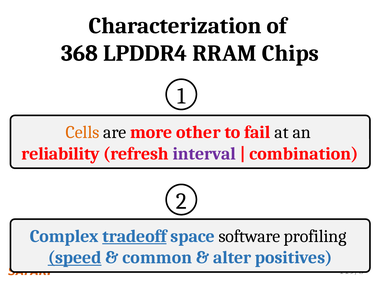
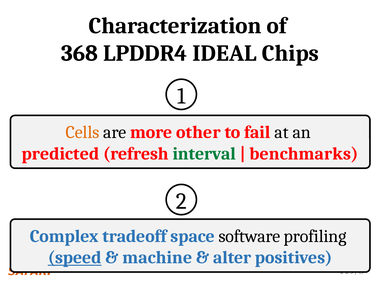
RRAM: RRAM -> IDEAL
reliability: reliability -> predicted
interval colour: purple -> green
combination: combination -> benchmarks
tradeoff underline: present -> none
common: common -> machine
